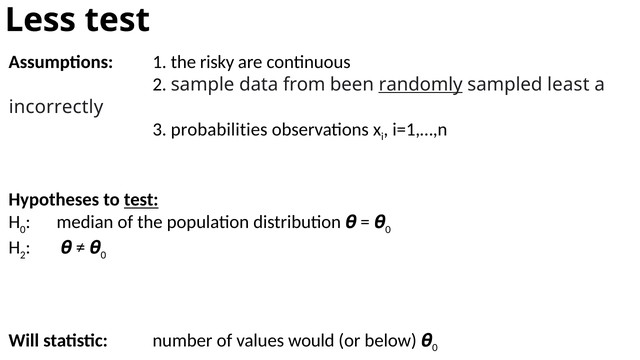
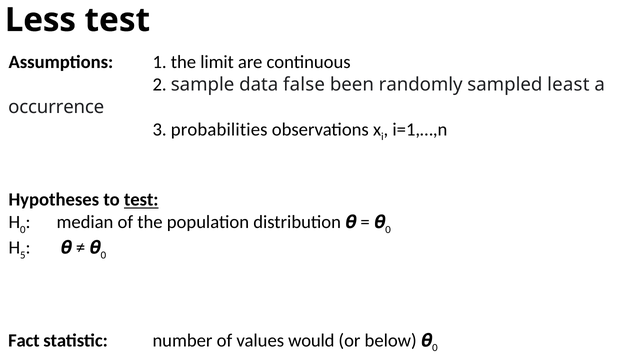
risky: risky -> limit
from: from -> false
randomly underline: present -> none
incorrectly: incorrectly -> occurrence
2 at (23, 255): 2 -> 5
Will: Will -> Fact
